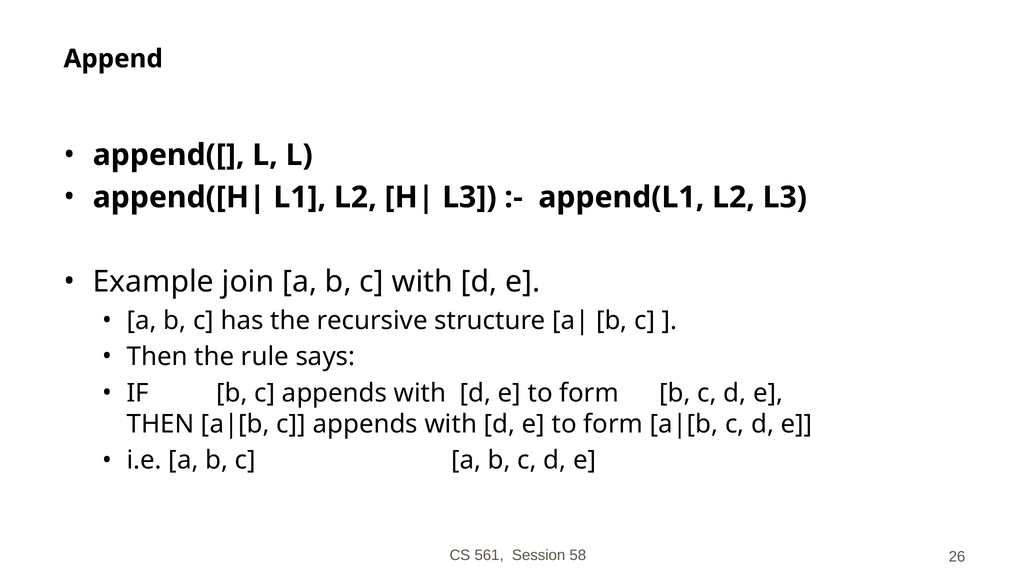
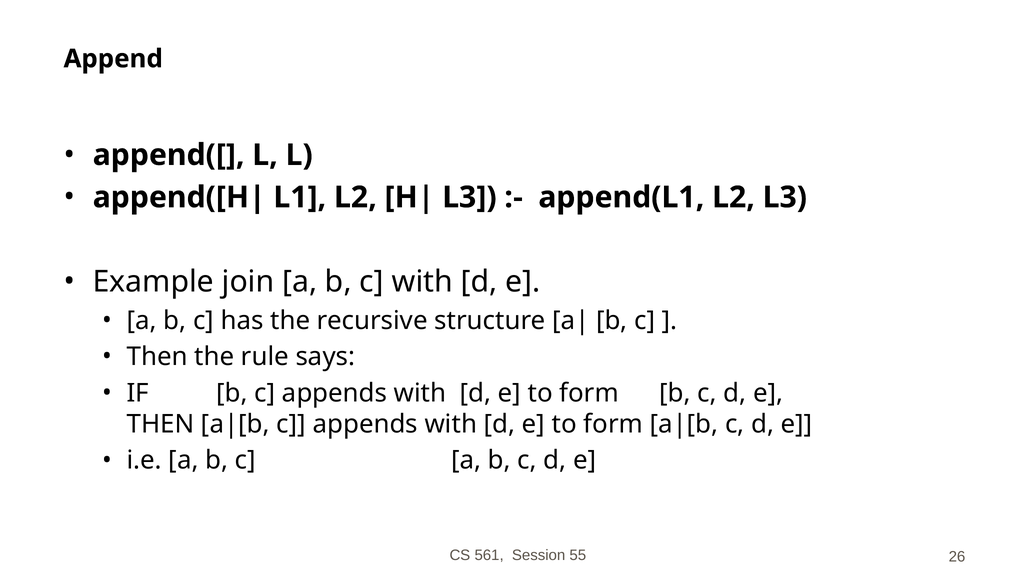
58: 58 -> 55
